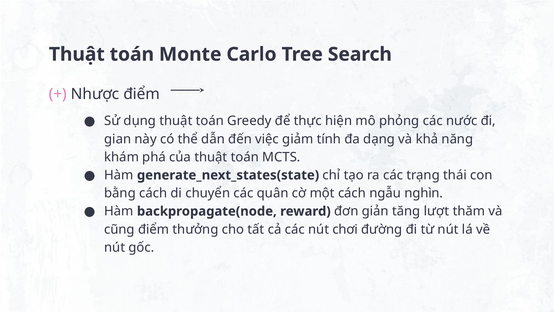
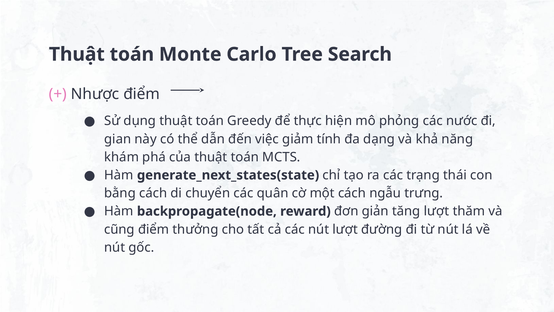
nghìn: nghìn -> trưng
nút chơi: chơi -> lượt
